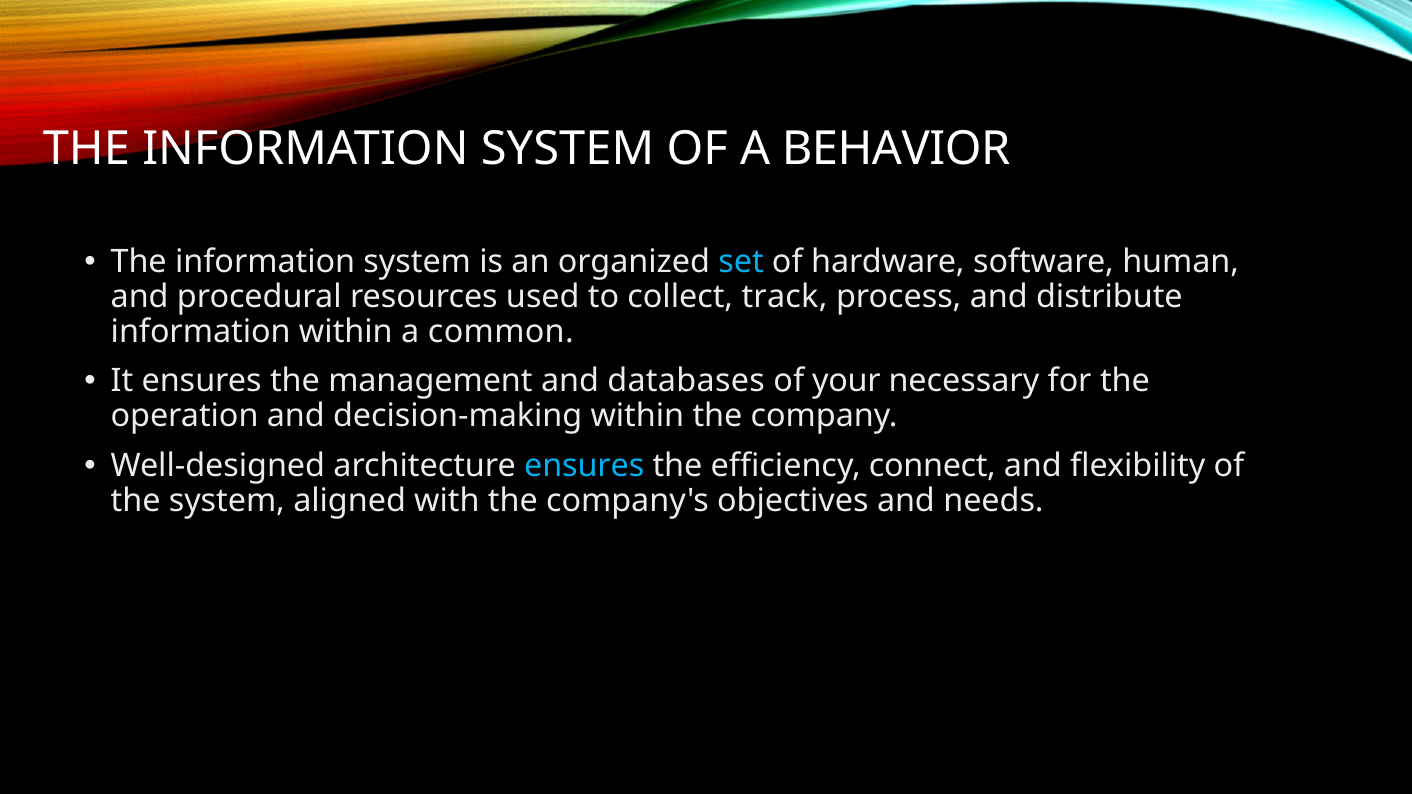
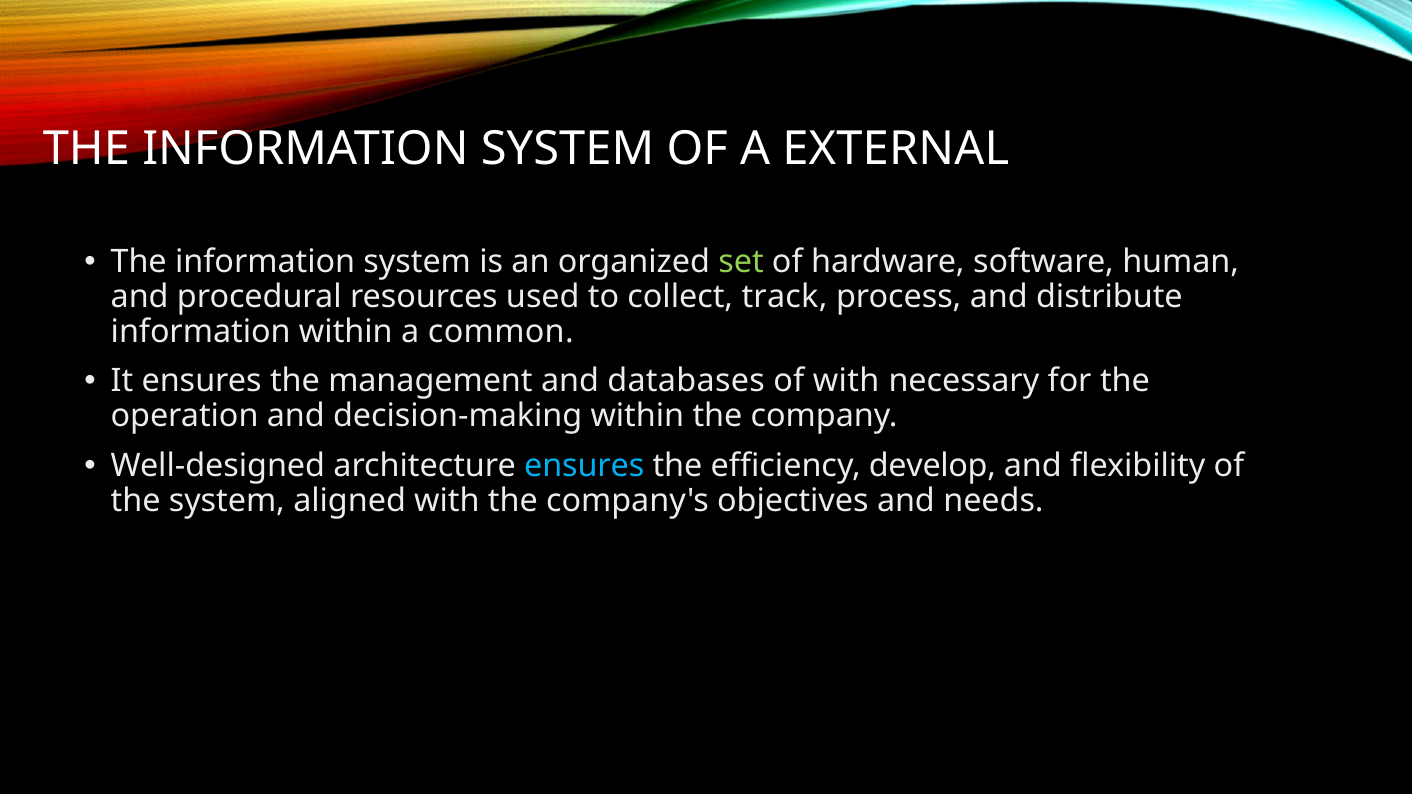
BEHAVIOR: BEHAVIOR -> EXTERNAL
set colour: light blue -> light green
of your: your -> with
connect: connect -> develop
